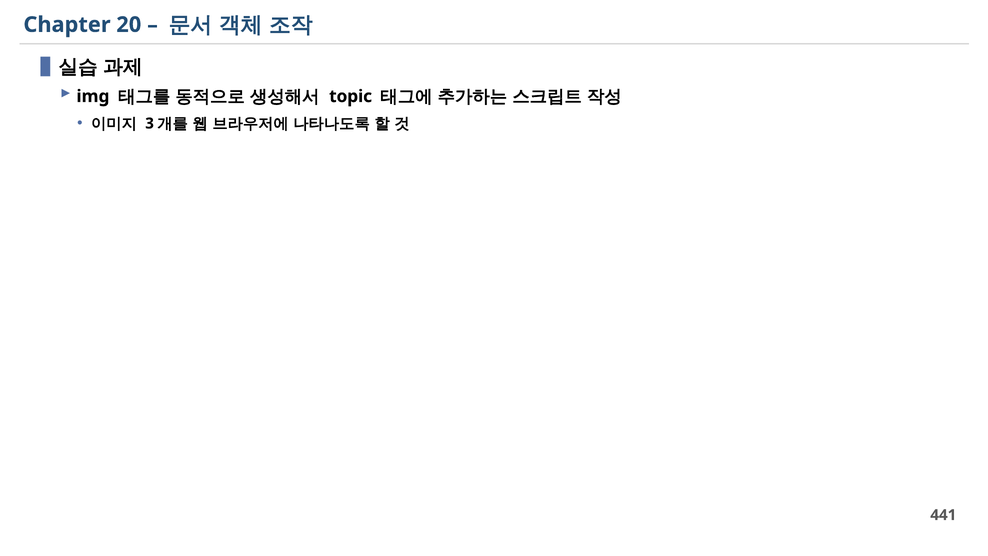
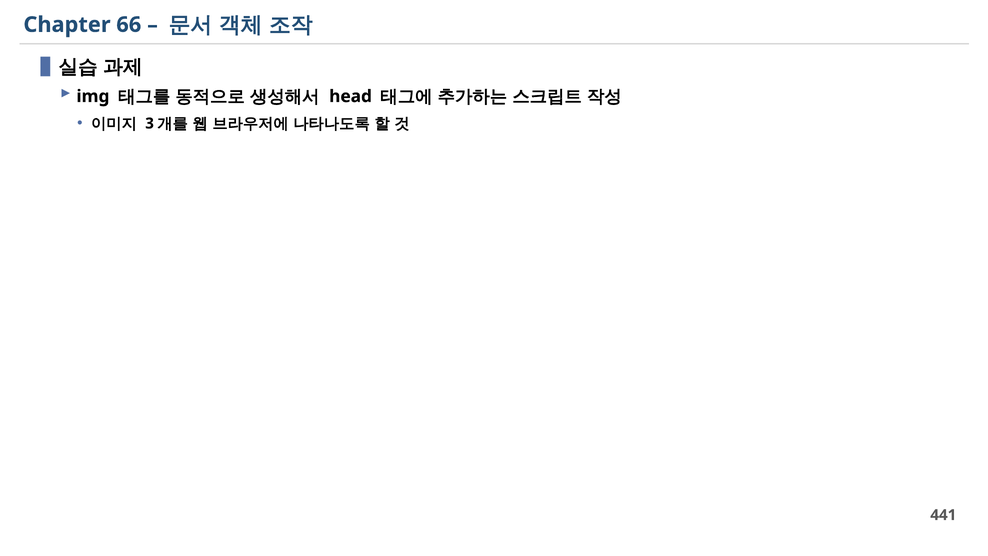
20: 20 -> 66
topic: topic -> head
